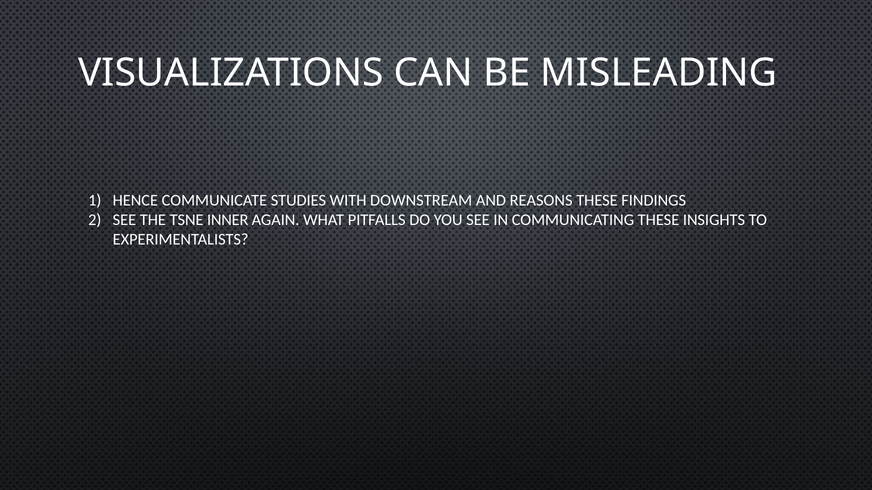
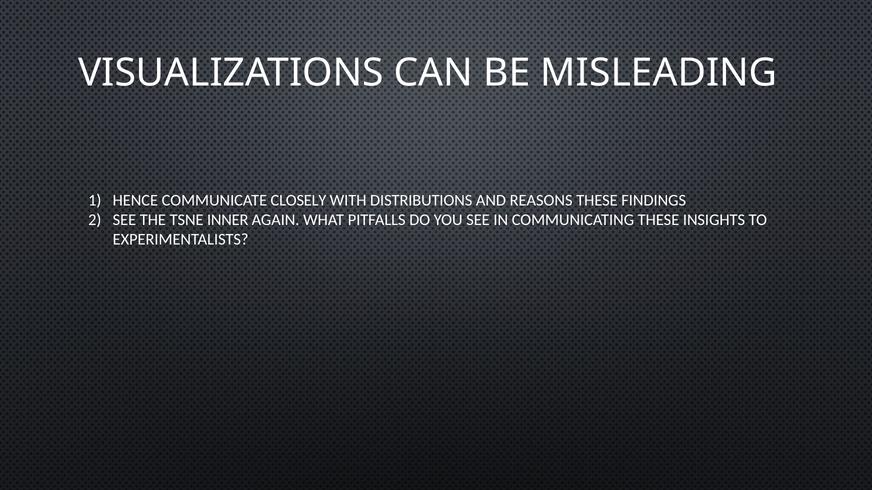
STUDIES: STUDIES -> CLOSELY
DOWNSTREAM: DOWNSTREAM -> DISTRIBUTIONS
